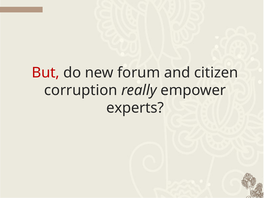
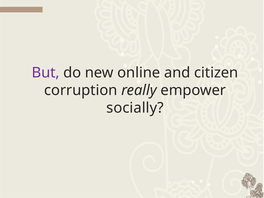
But colour: red -> purple
forum: forum -> online
experts: experts -> socially
